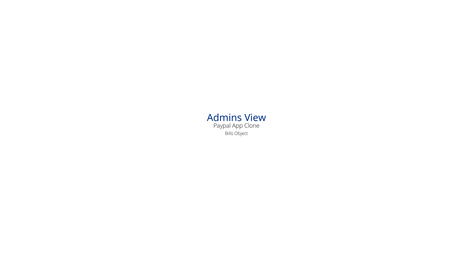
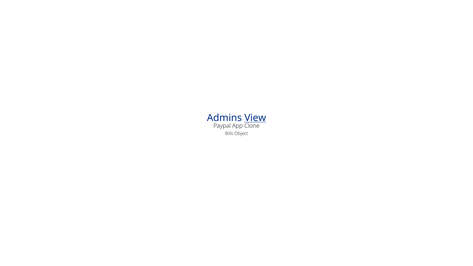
View underline: none -> present
